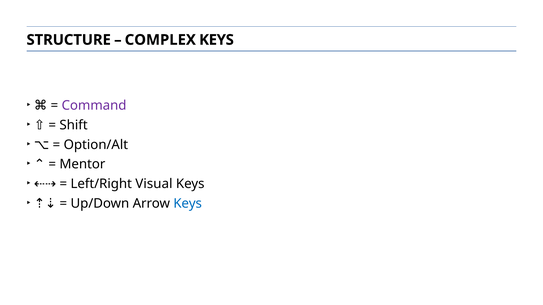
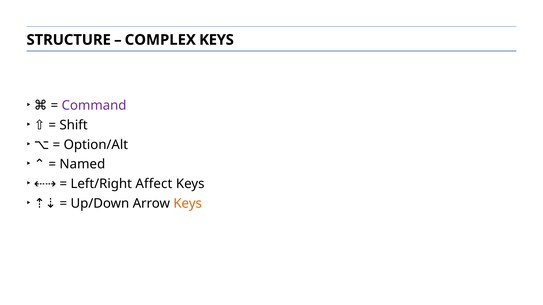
Mentor: Mentor -> Named
Visual: Visual -> Affect
Keys at (188, 203) colour: blue -> orange
